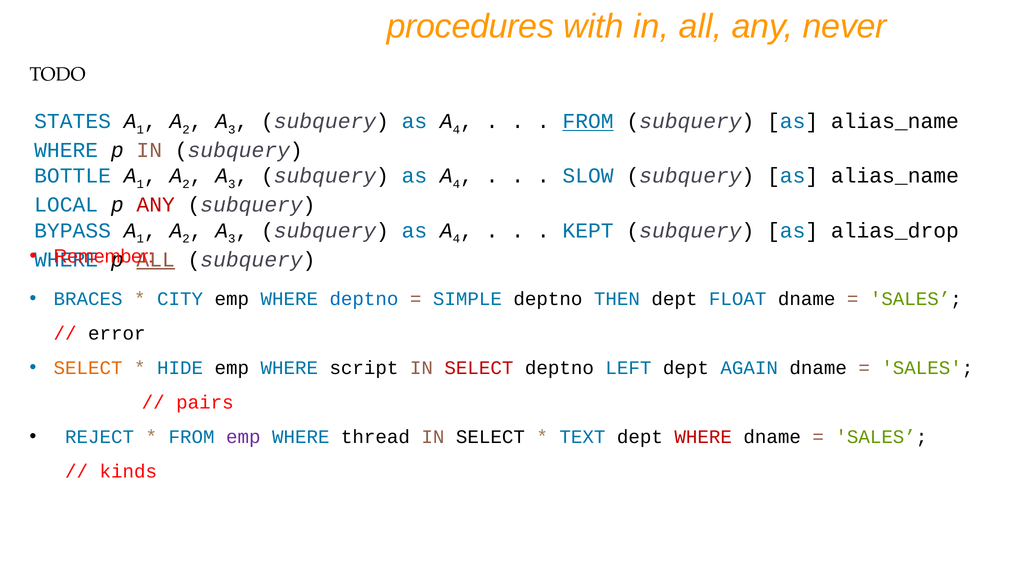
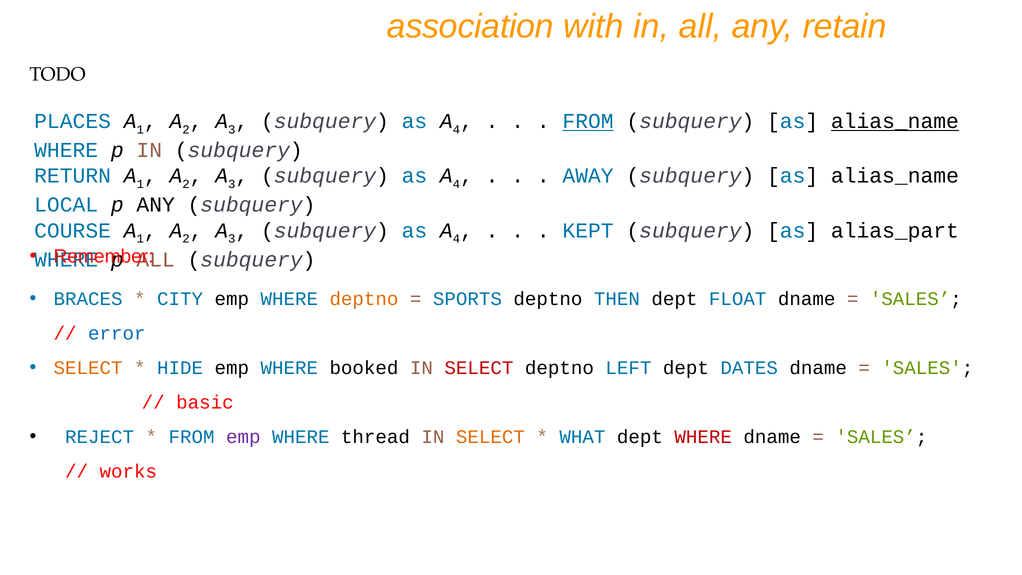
procedures: procedures -> association
never: never -> retain
STATES: STATES -> PLACES
alias_name at (895, 121) underline: none -> present
BOTTLE: BOTTLE -> RETURN
SLOW: SLOW -> AWAY
ANY at (156, 205) colour: red -> black
BYPASS: BYPASS -> COURSE
alias_drop: alias_drop -> alias_part
ALL at (156, 260) underline: present -> none
deptno at (364, 299) colour: blue -> orange
SIMPLE: SIMPLE -> SPORTS
error colour: black -> blue
script: script -> booked
AGAIN: AGAIN -> DATES
pairs: pairs -> basic
SELECT at (490, 437) colour: black -> orange
TEXT: TEXT -> WHAT
kinds: kinds -> works
